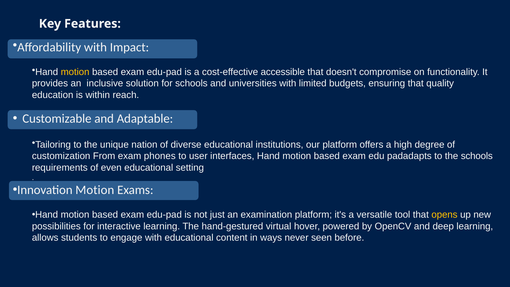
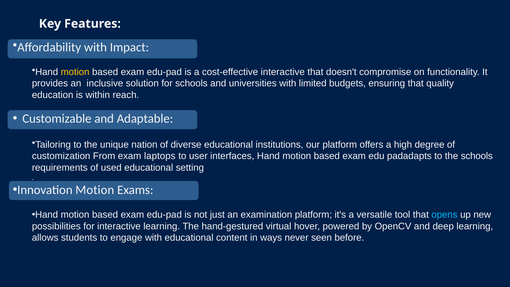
cost-effective accessible: accessible -> interactive
phones: phones -> laptops
even: even -> used
opens colour: yellow -> light blue
